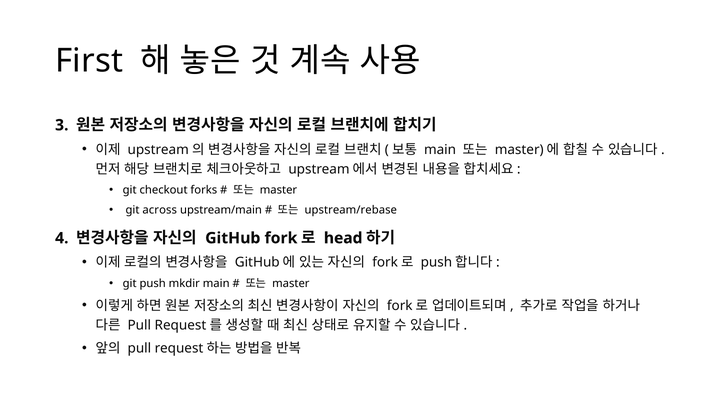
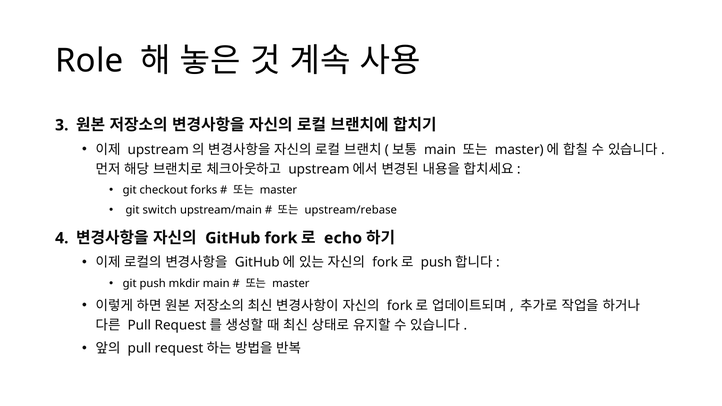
First: First -> Role
across: across -> switch
head: head -> echo
